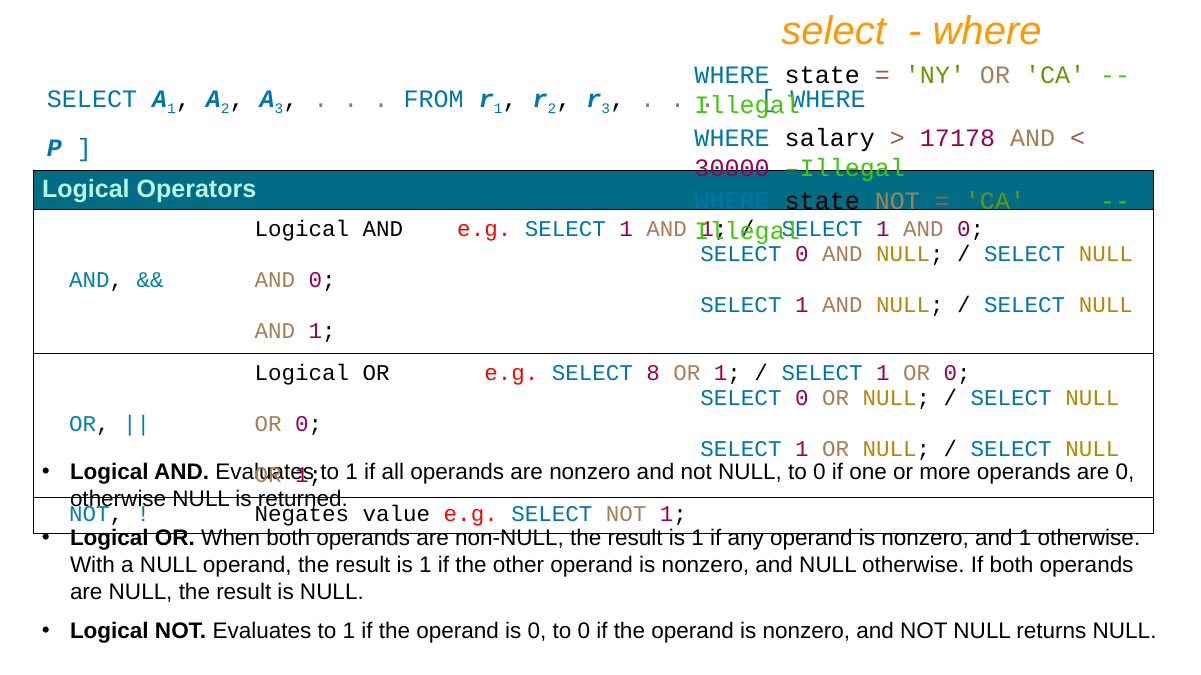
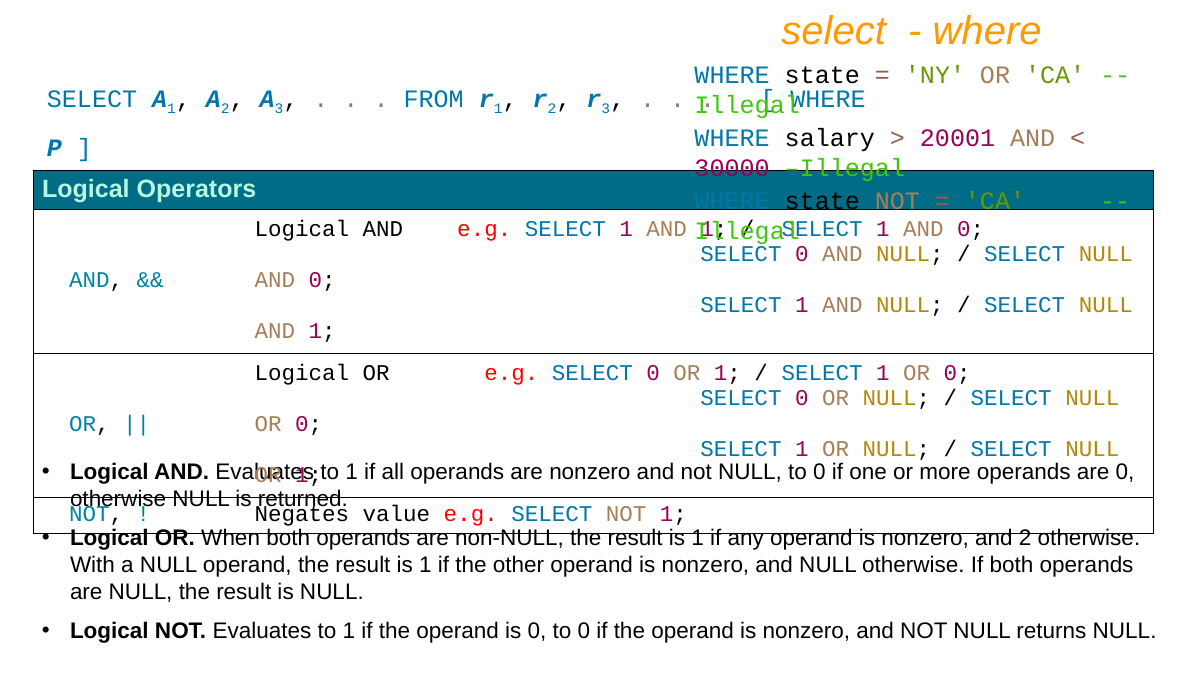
17178: 17178 -> 20001
e.g SELECT 8: 8 -> 0
nonzero and 1: 1 -> 2
